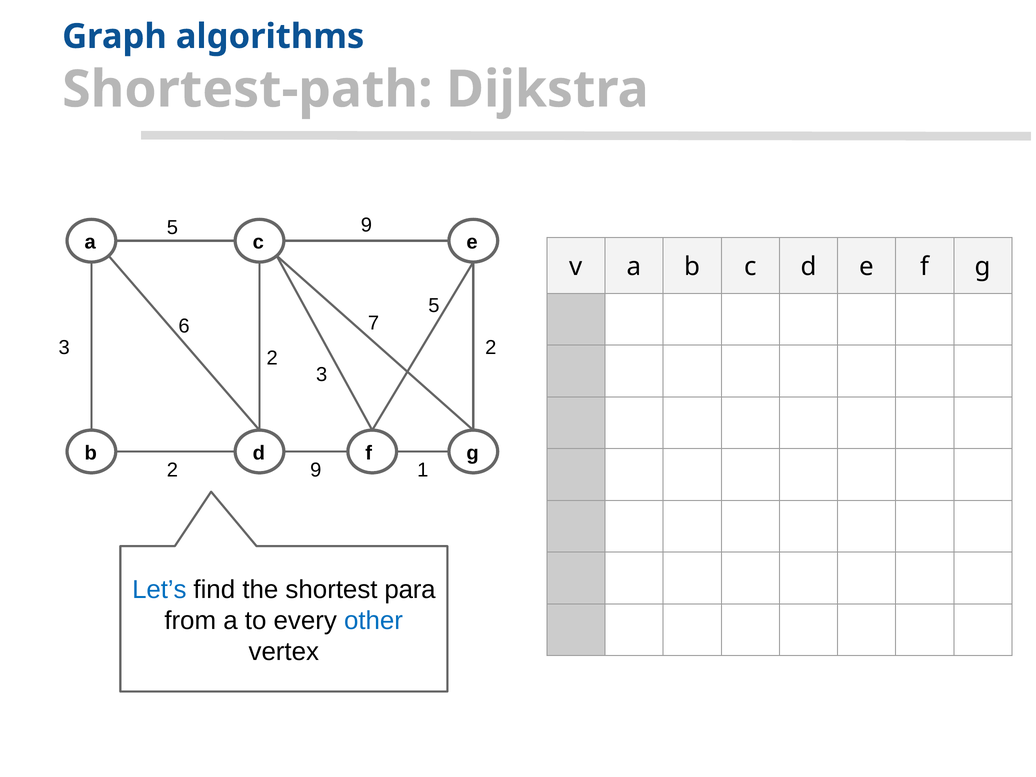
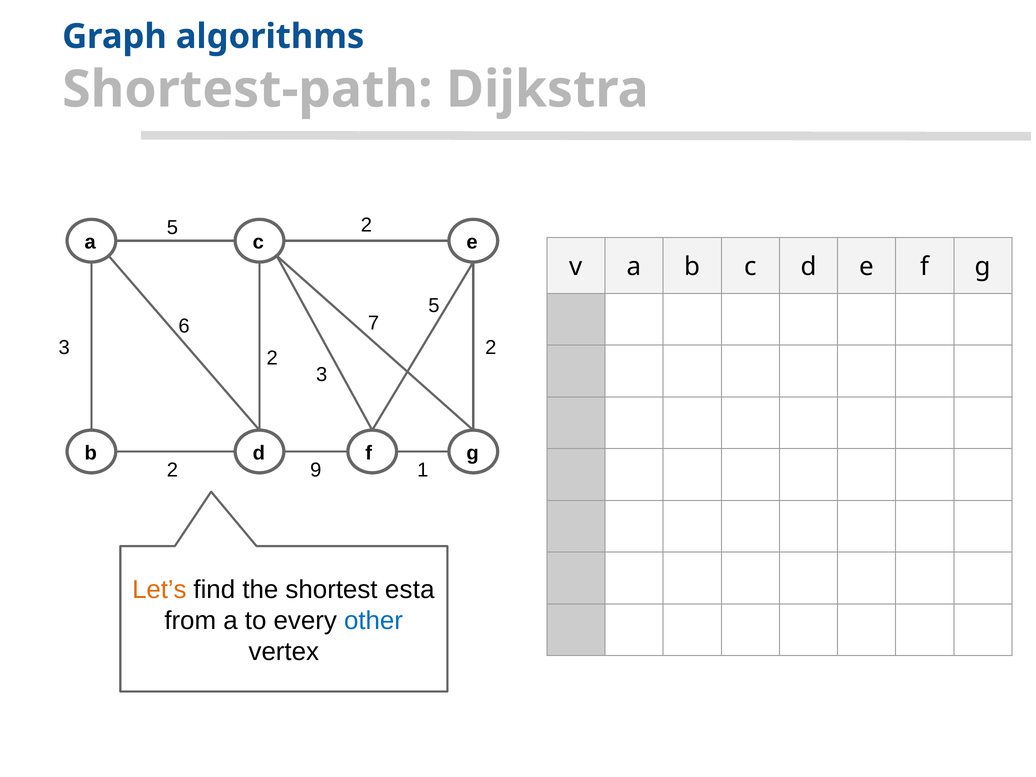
5 9: 9 -> 2
Let’s colour: blue -> orange
para: para -> esta
